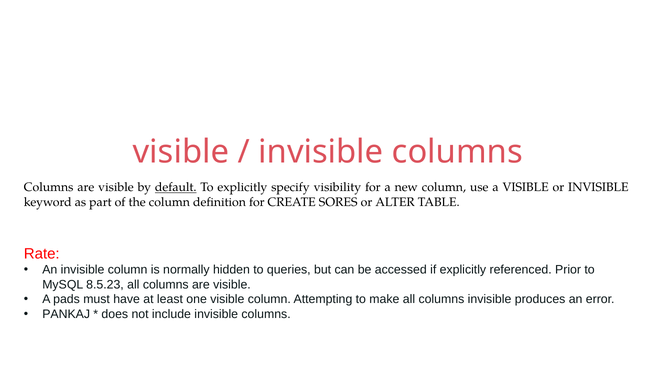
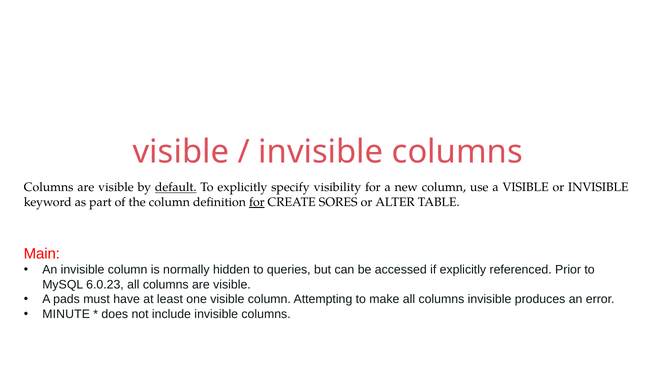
for at (257, 202) underline: none -> present
Rate: Rate -> Main
8.5.23: 8.5.23 -> 6.0.23
PANKAJ: PANKAJ -> MINUTE
